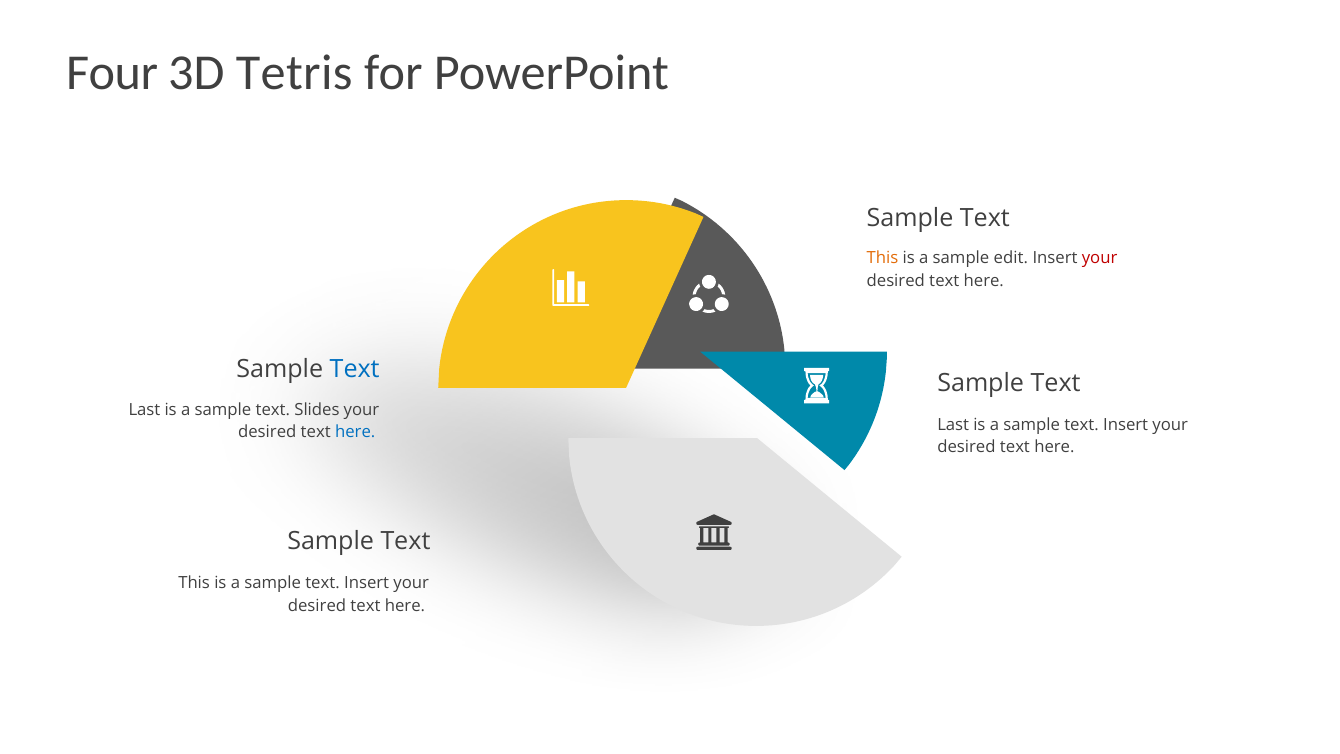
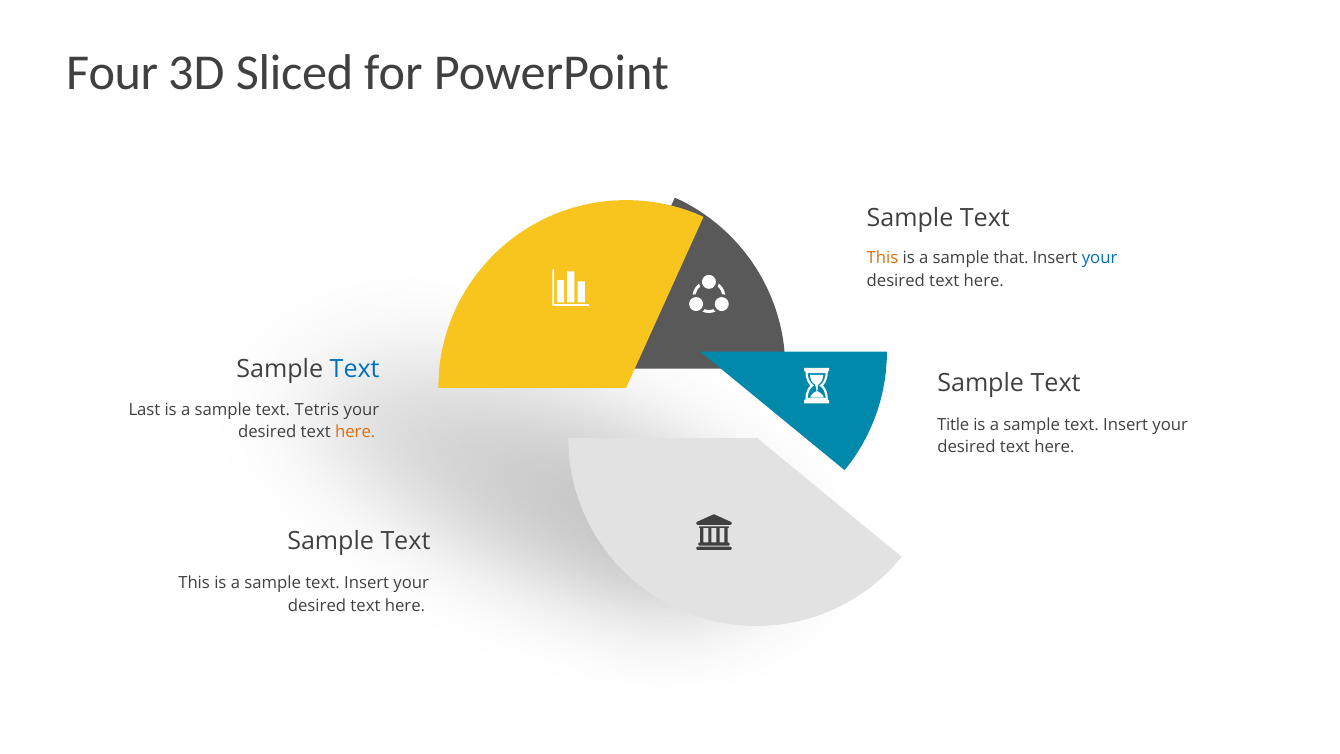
Tetris: Tetris -> Sliced
edit: edit -> that
your at (1100, 258) colour: red -> blue
Slides: Slides -> Tetris
Last at (953, 424): Last -> Title
here at (355, 432) colour: blue -> orange
